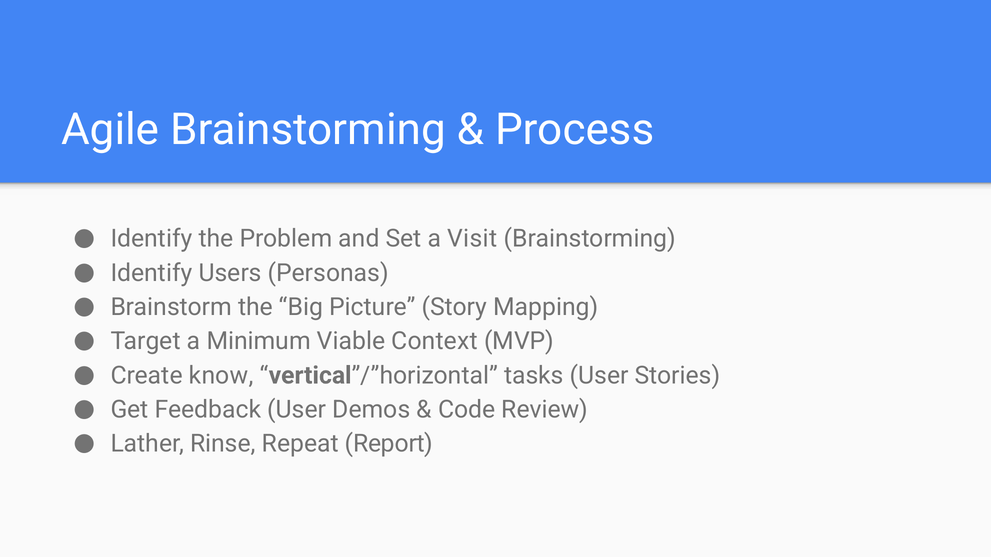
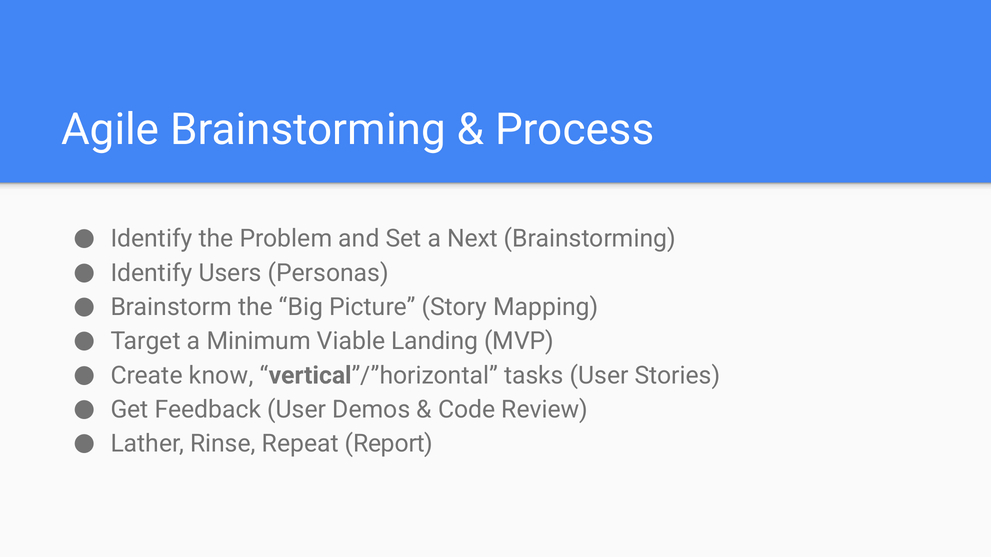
Visit: Visit -> Next
Context: Context -> Landing
